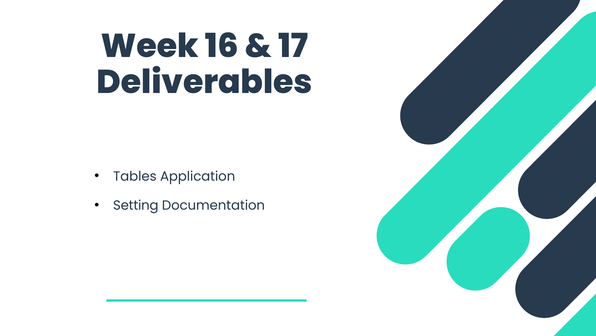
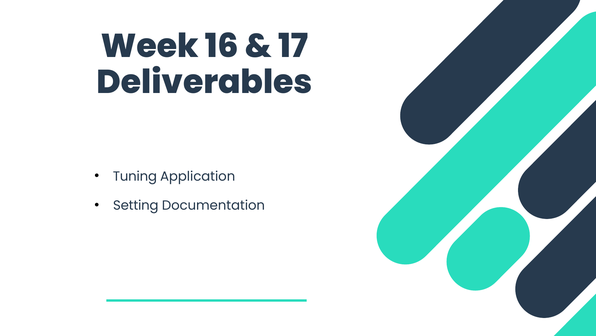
Tables: Tables -> Tuning
